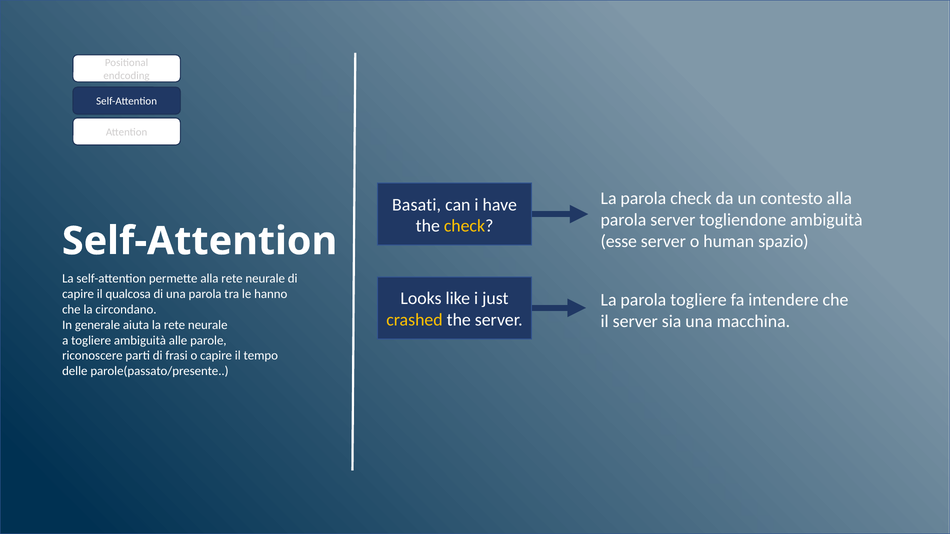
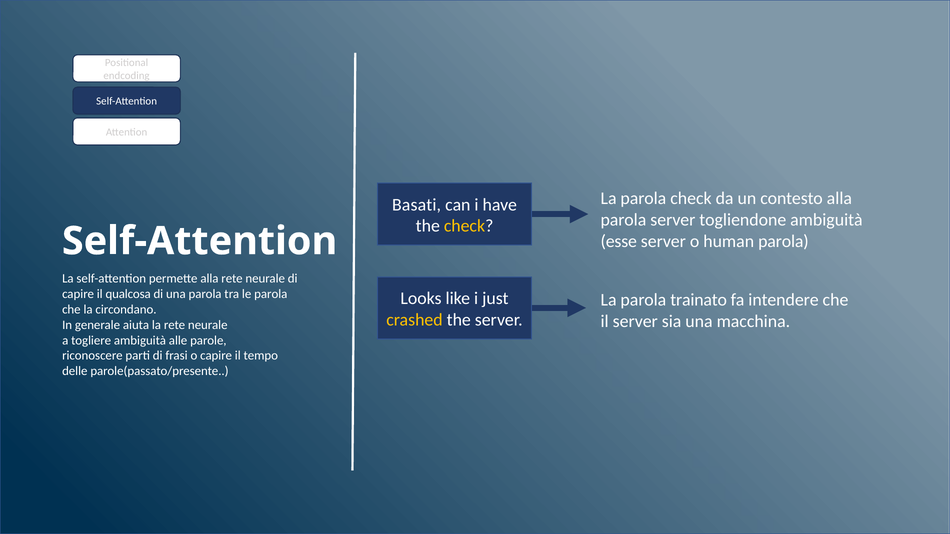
human spazio: spazio -> parola
le hanno: hanno -> parola
parola togliere: togliere -> trainato
